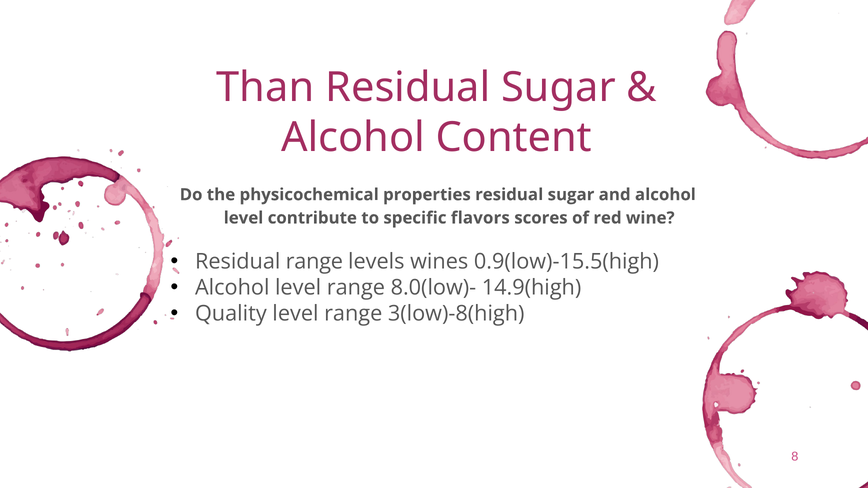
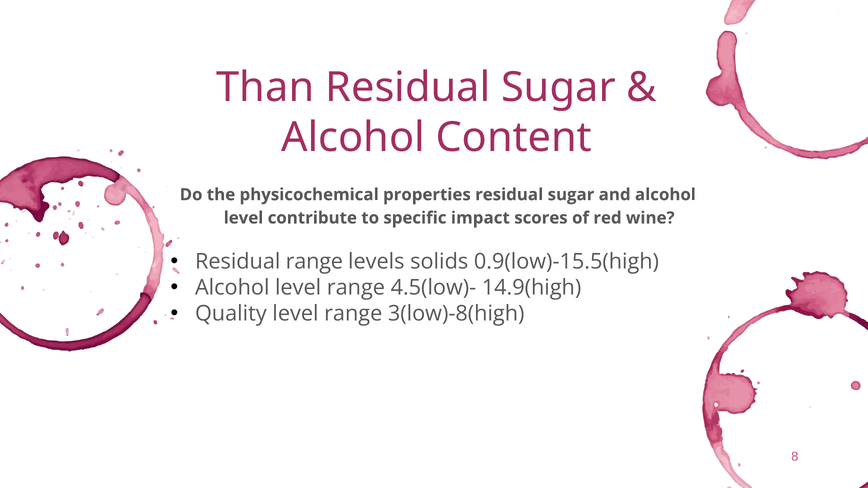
flavors: flavors -> impact
wines: wines -> solids
8.0(low)-: 8.0(low)- -> 4.5(low)-
